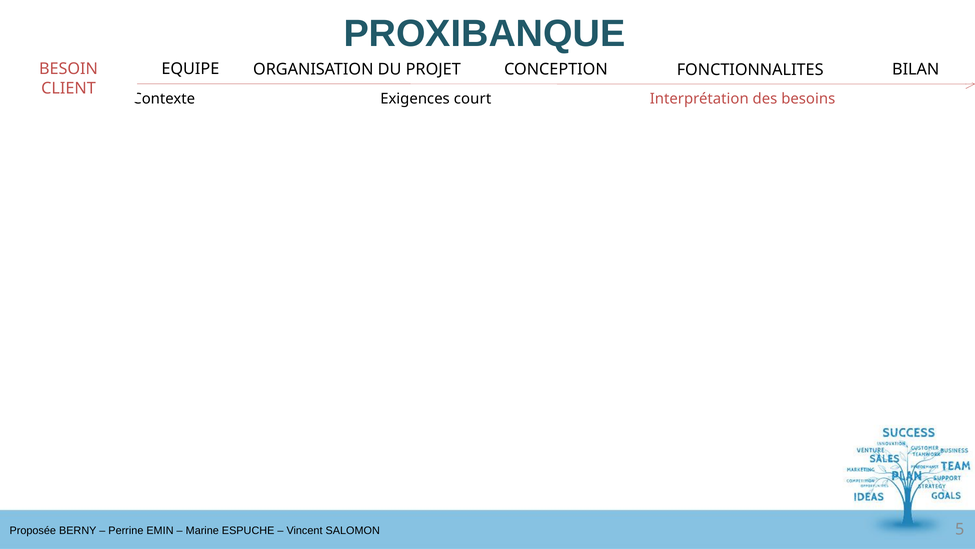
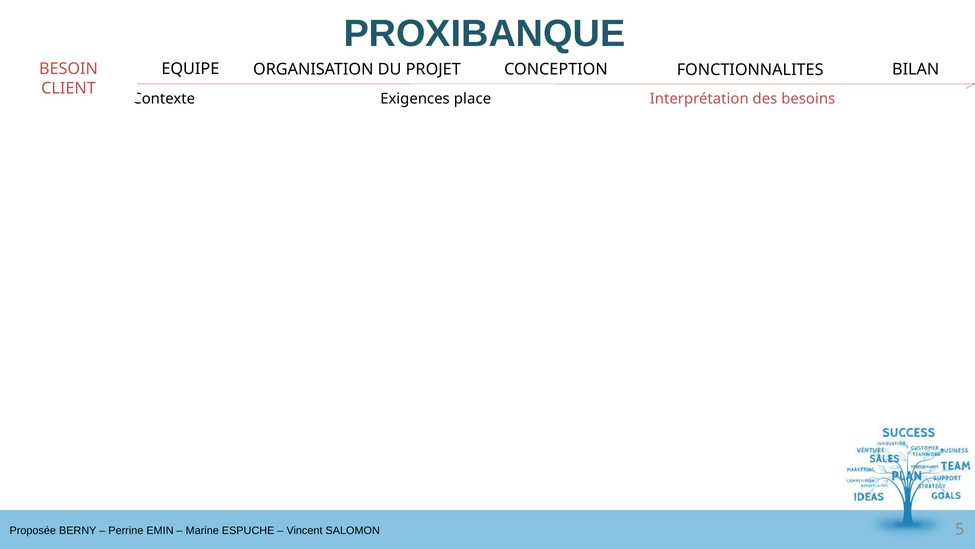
court: court -> place
